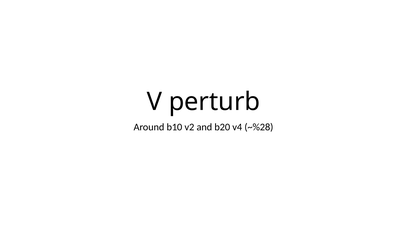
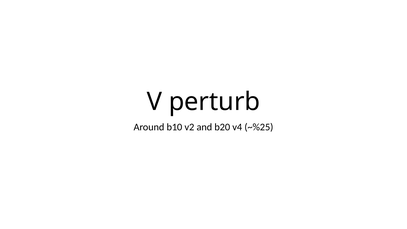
~%28: ~%28 -> ~%25
